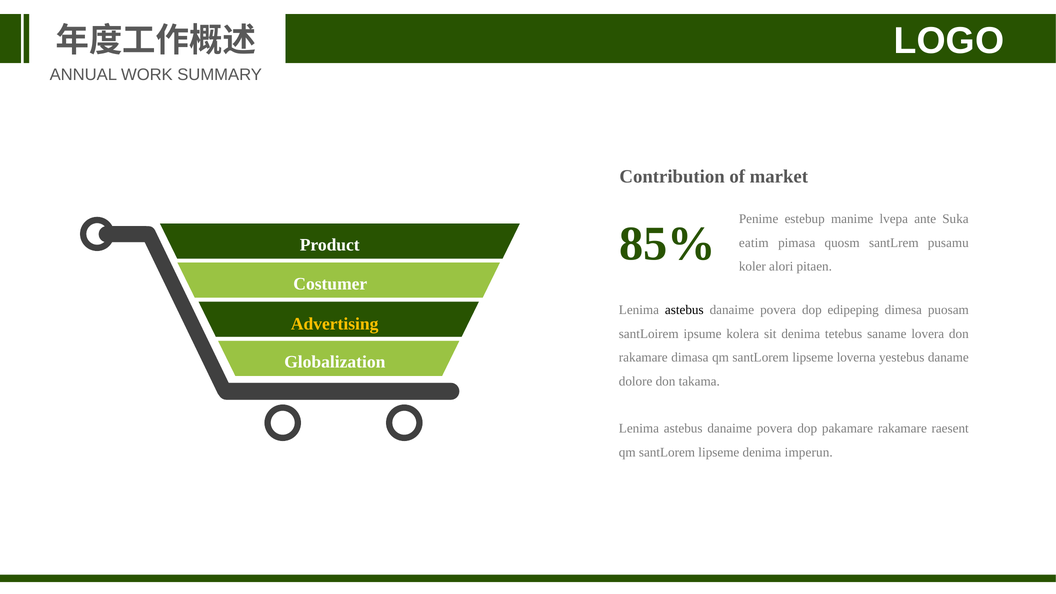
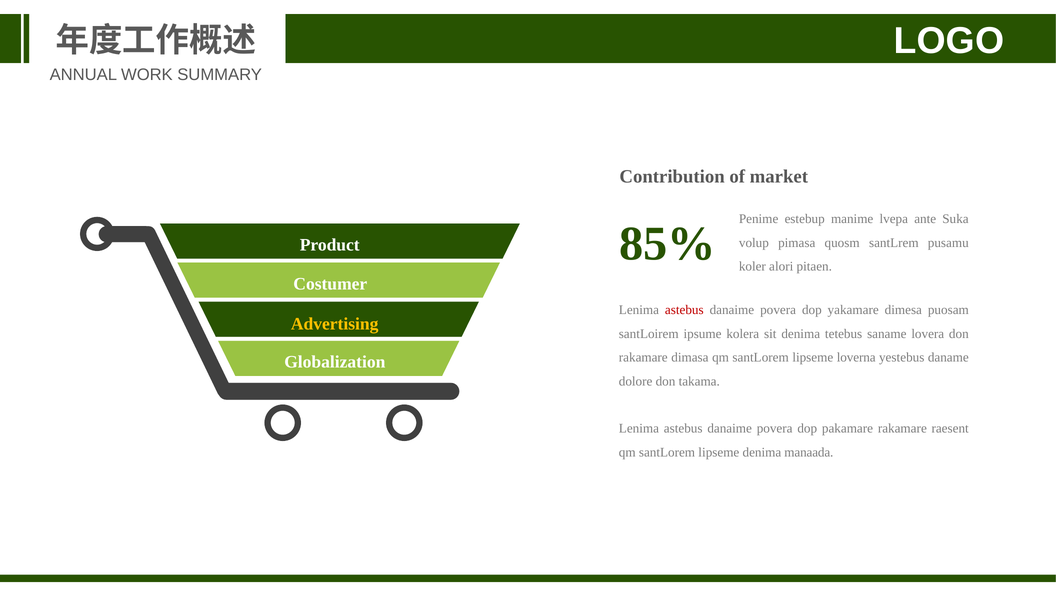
eatim: eatim -> volup
astebus at (684, 310) colour: black -> red
edipeping: edipeping -> yakamare
imperun: imperun -> manaada
